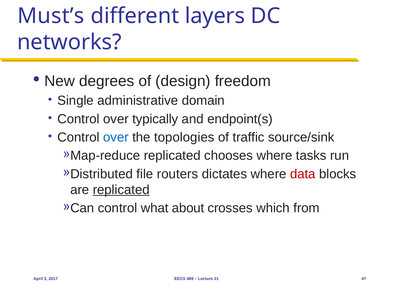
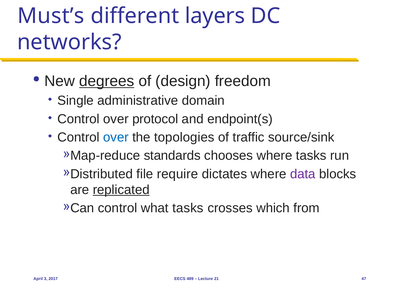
degrees underline: none -> present
typically: typically -> protocol
replicated at (172, 156): replicated -> standards
routers: routers -> require
data colour: red -> purple
what about: about -> tasks
